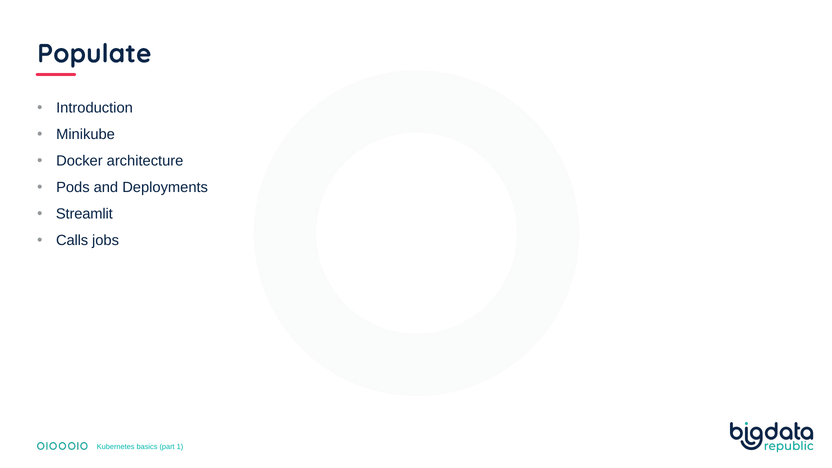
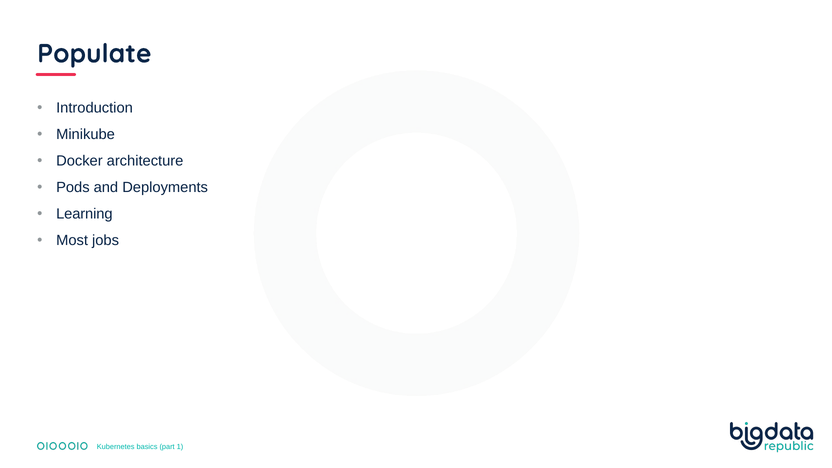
Streamlit: Streamlit -> Learning
Calls: Calls -> Most
